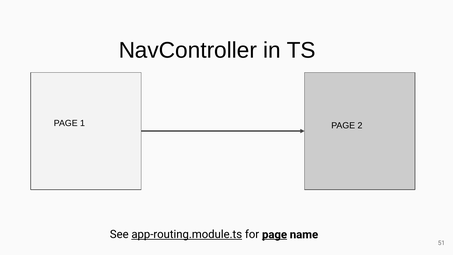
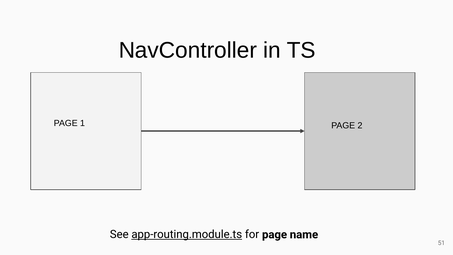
page at (275, 234) underline: present -> none
